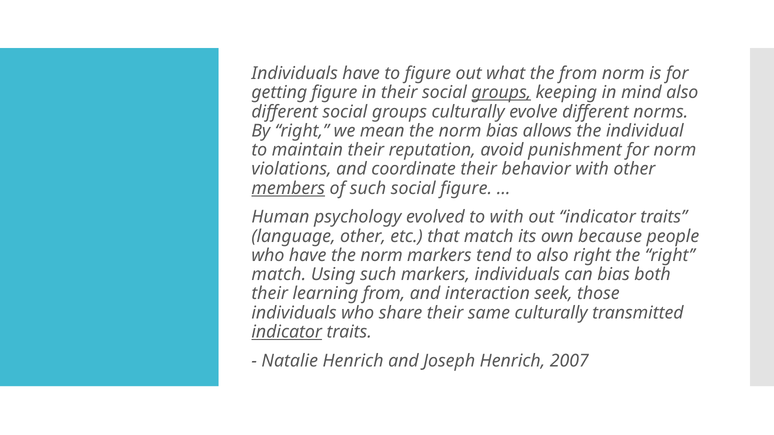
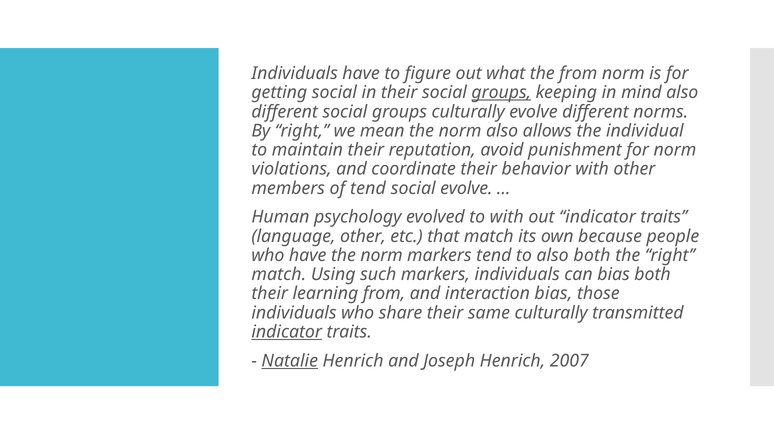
getting figure: figure -> social
norm bias: bias -> also
members underline: present -> none
of such: such -> tend
social figure: figure -> evolve
also right: right -> both
interaction seek: seek -> bias
Natalie underline: none -> present
